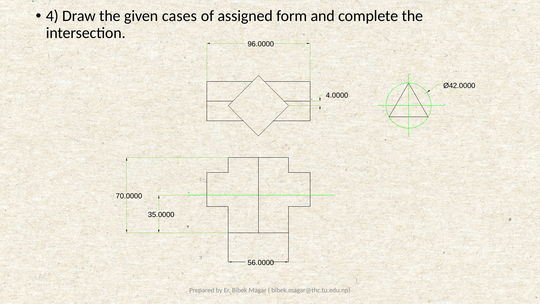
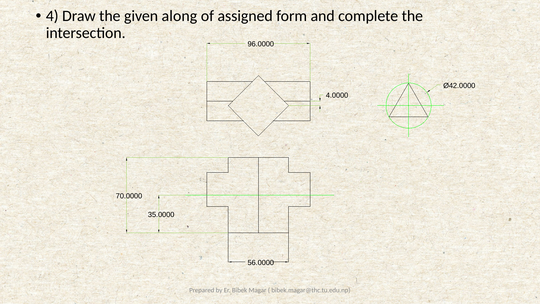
cases: cases -> along
